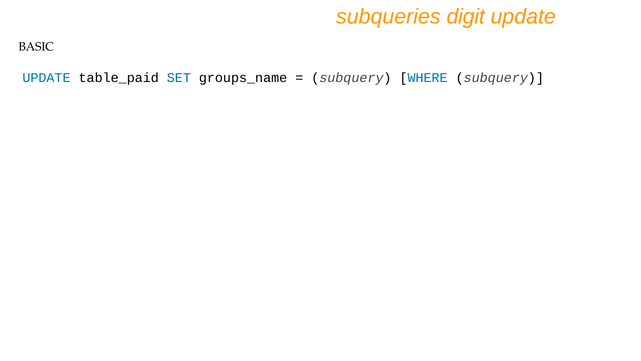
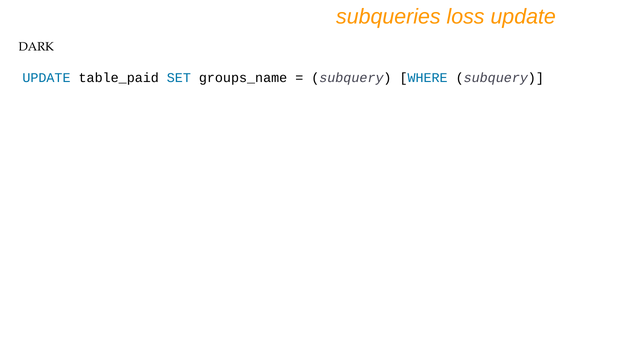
digit: digit -> loss
BASIC: BASIC -> DARK
